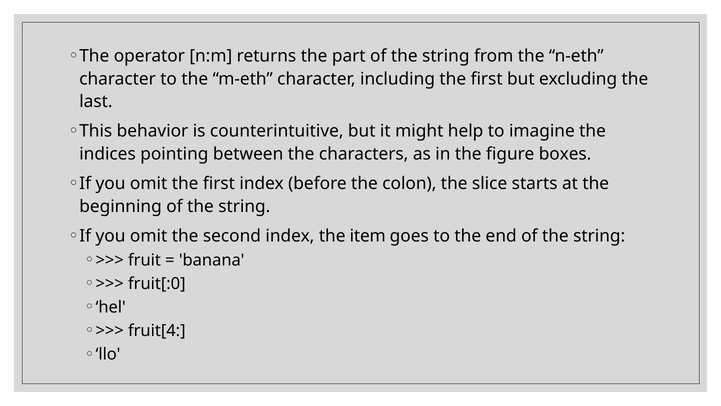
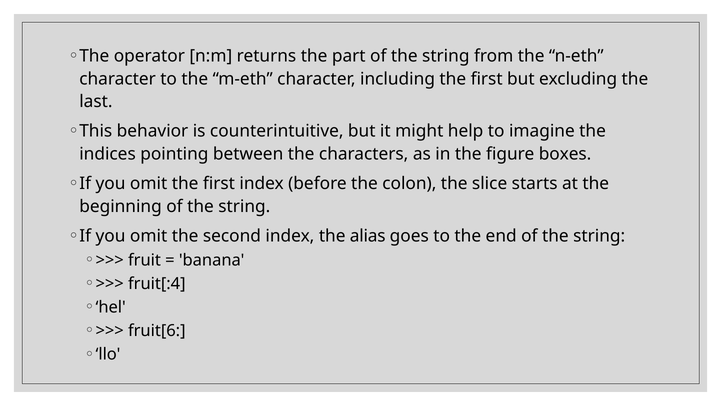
item: item -> alias
fruit[:0: fruit[:0 -> fruit[:4
fruit[4: fruit[4 -> fruit[6
